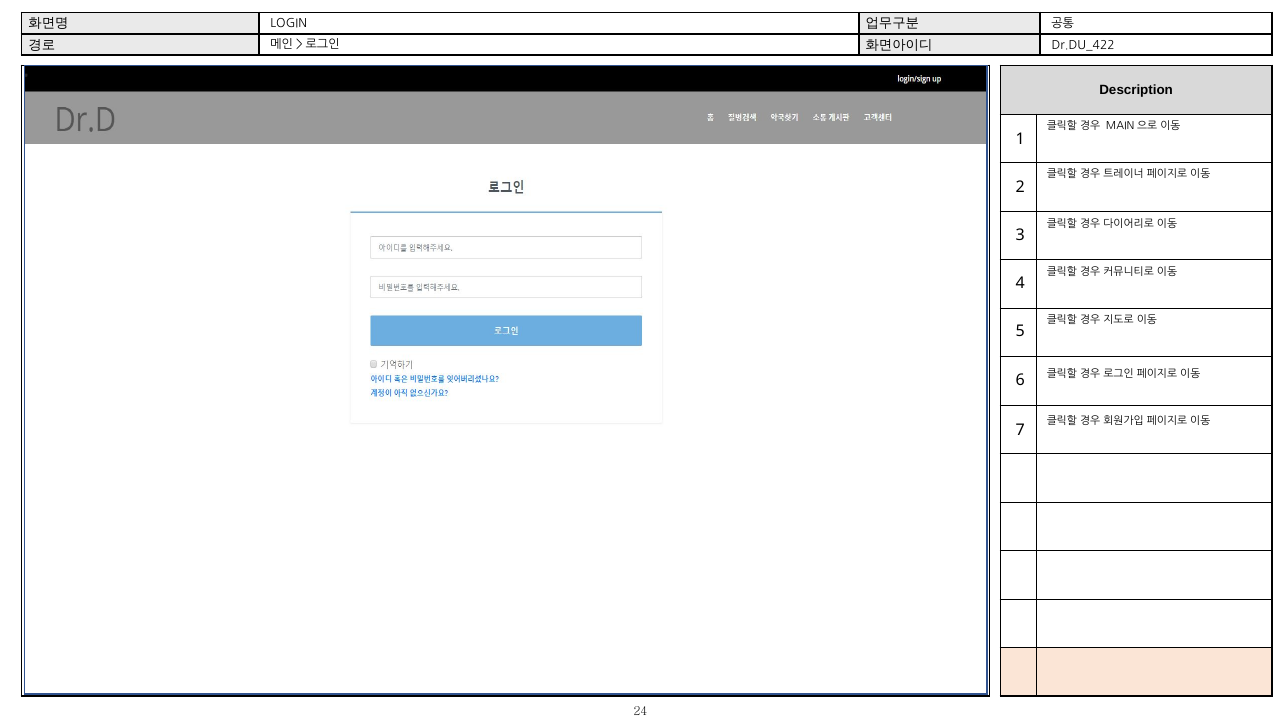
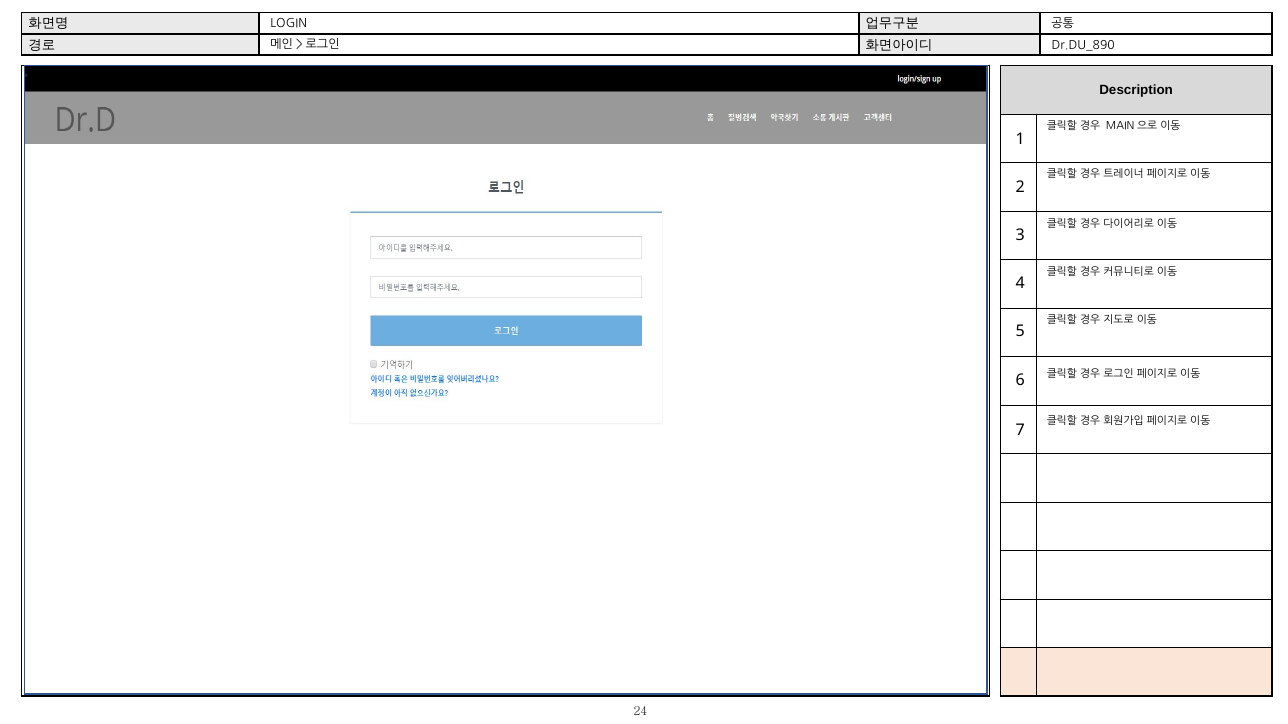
Dr.DU_422: Dr.DU_422 -> Dr.DU_890
